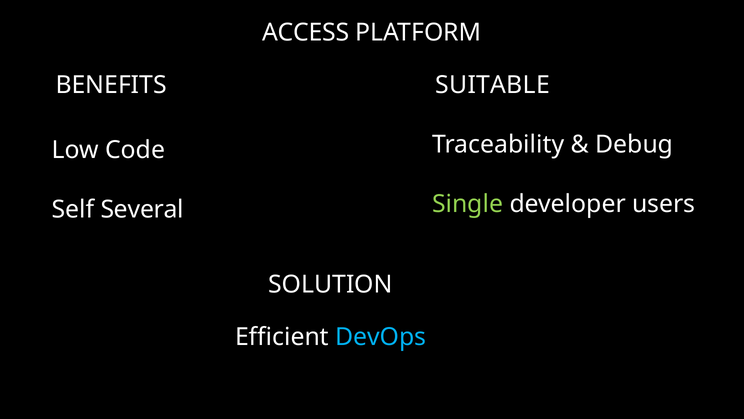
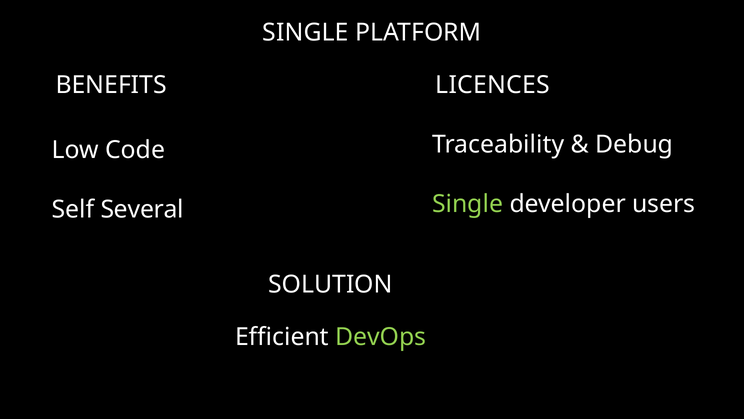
ACCESS at (306, 33): ACCESS -> SINGLE
SUITABLE: SUITABLE -> LICENCES
DevOps colour: light blue -> light green
